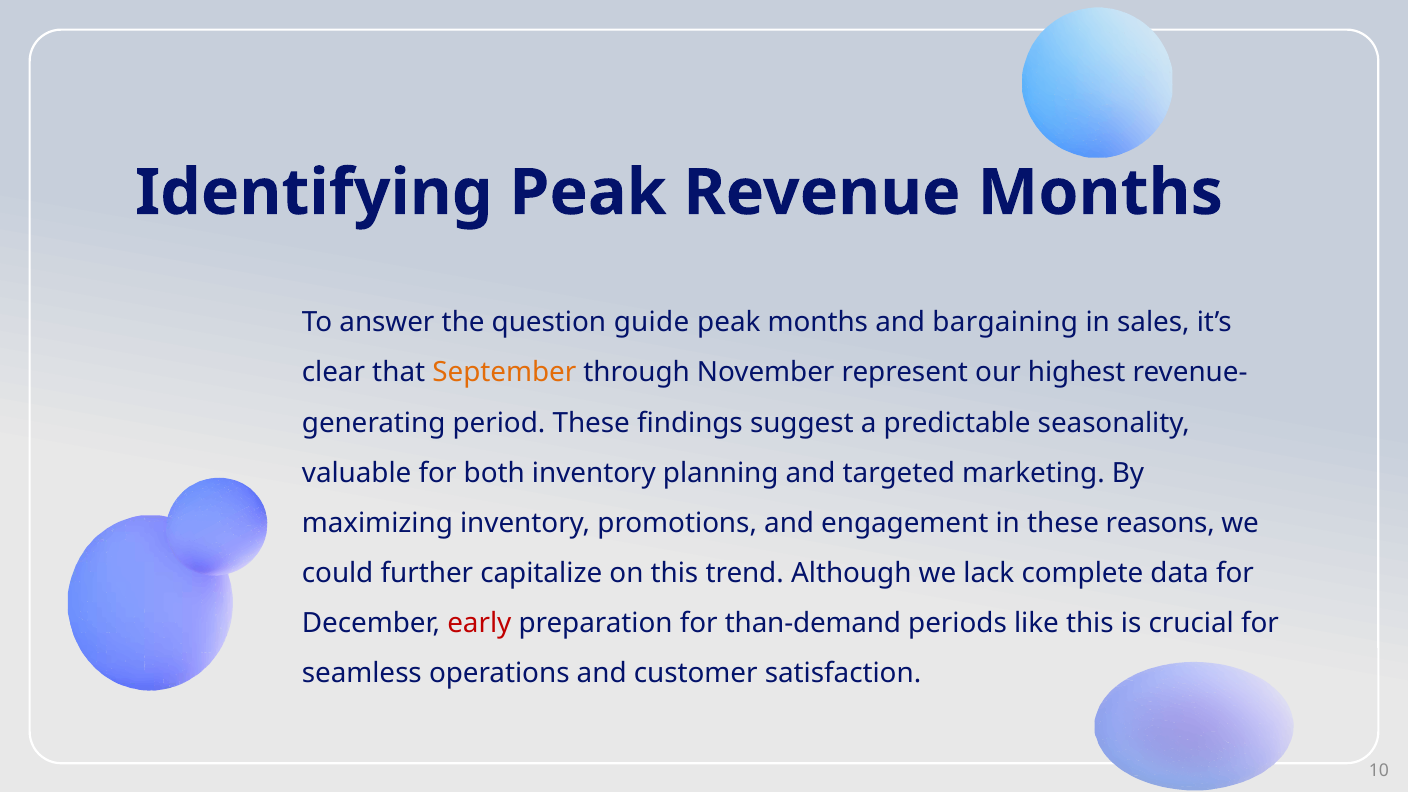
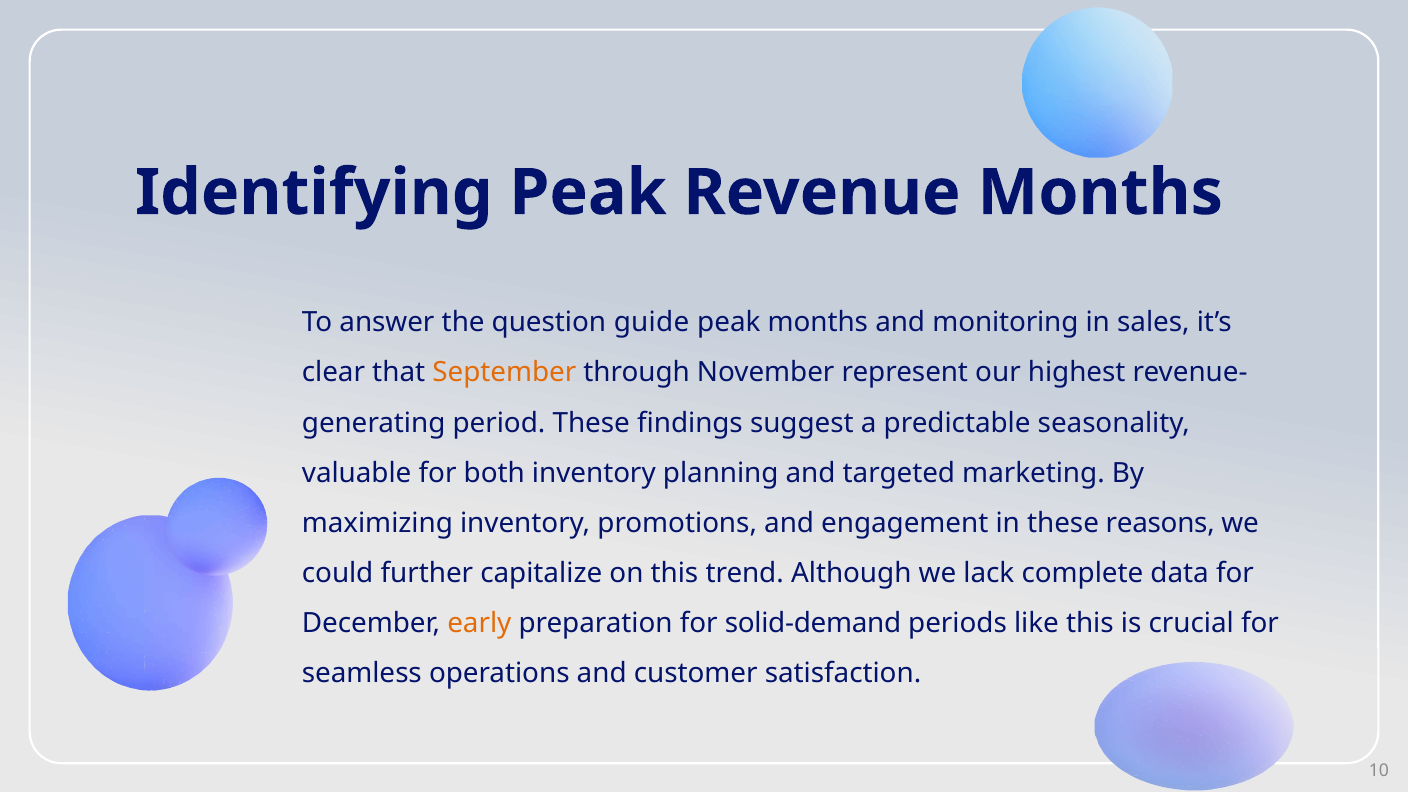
bargaining: bargaining -> monitoring
early colour: red -> orange
than-demand: than-demand -> solid-demand
